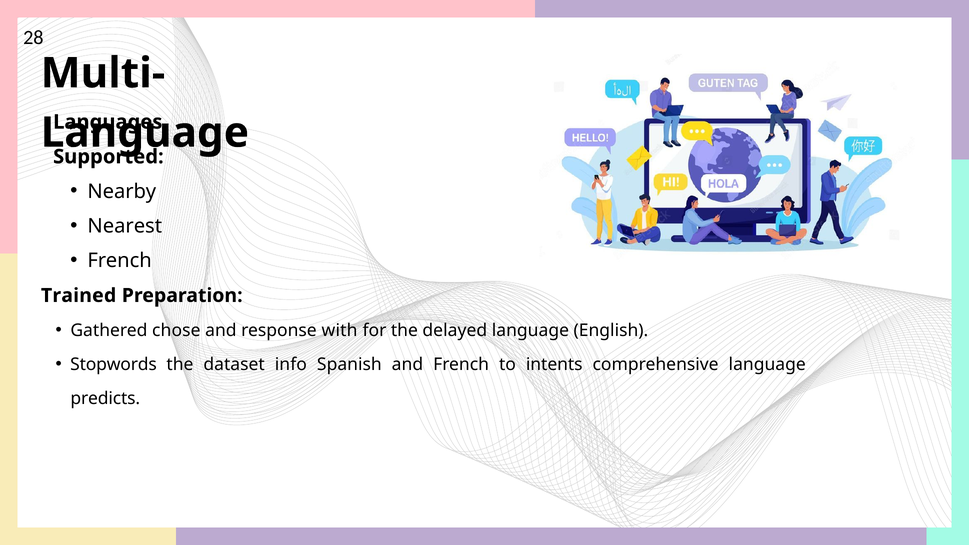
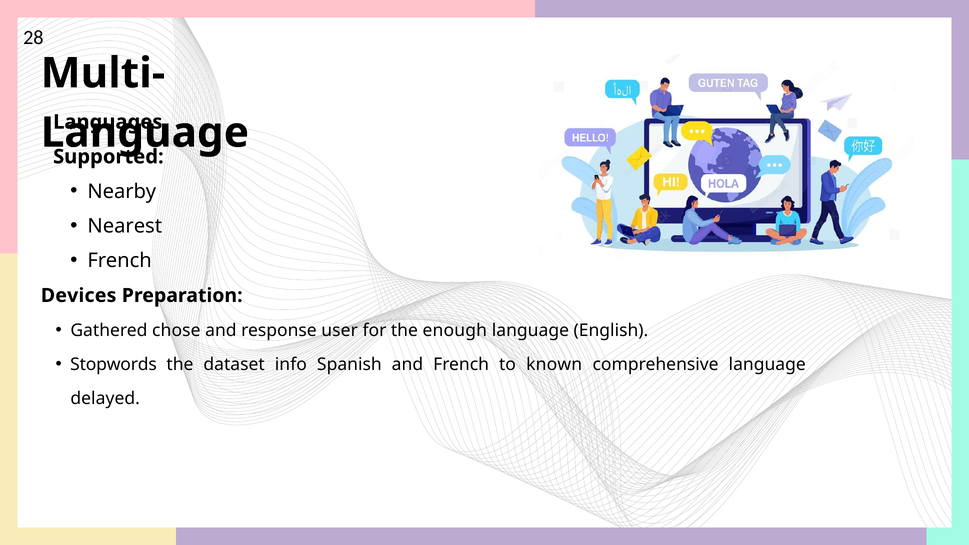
Trained: Trained -> Devices
with: with -> user
delayed: delayed -> enough
intents: intents -> known
predicts: predicts -> delayed
